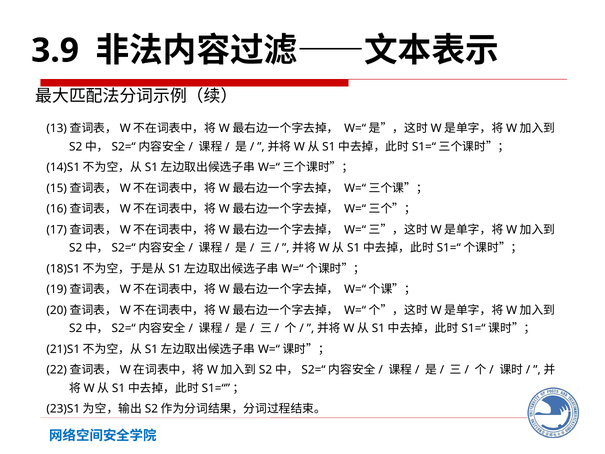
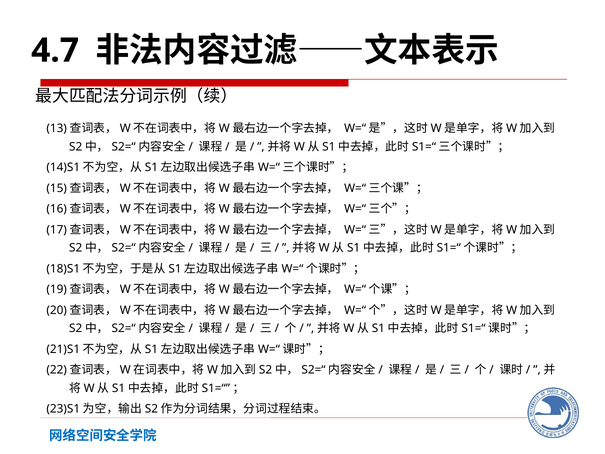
3.9: 3.9 -> 4.7
